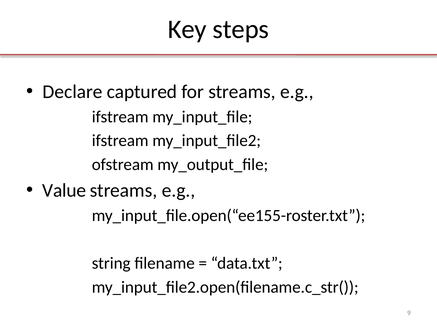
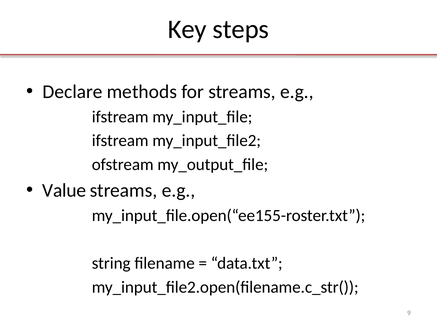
captured: captured -> methods
